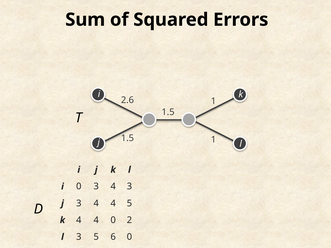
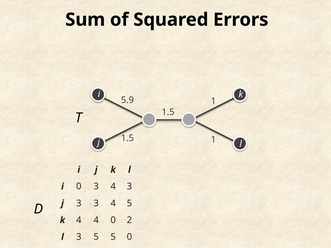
2.6: 2.6 -> 5.9
j 3 4: 4 -> 3
5 6: 6 -> 5
